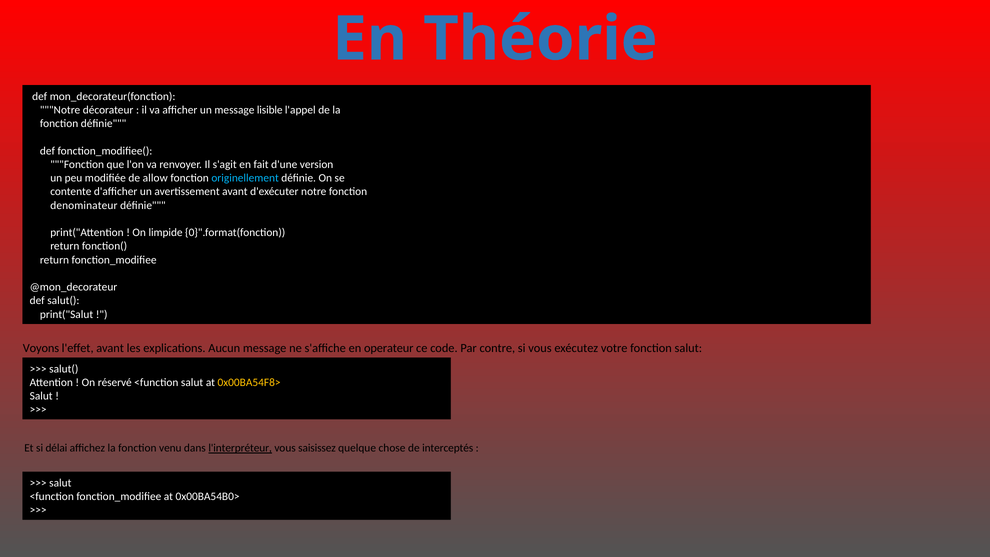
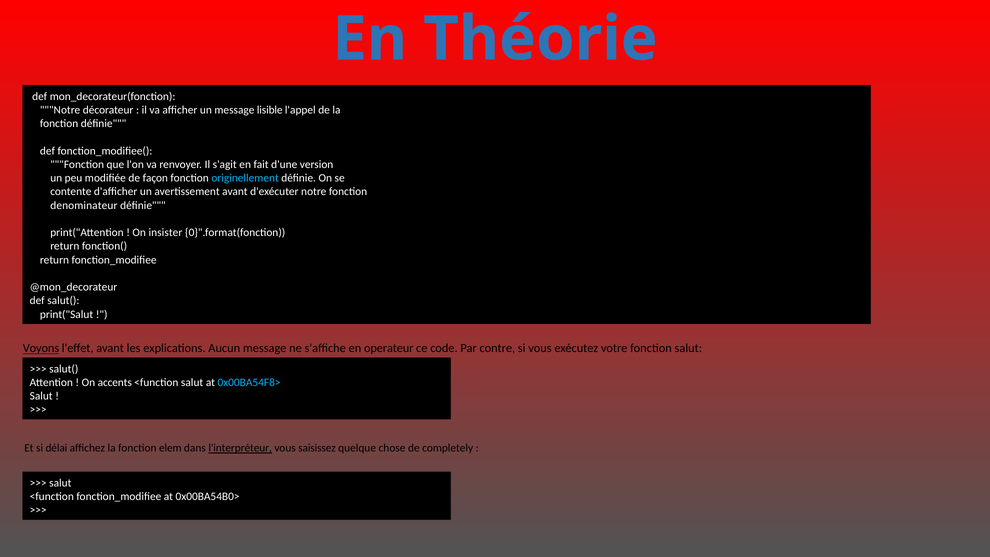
allow: allow -> façon
limpide: limpide -> insister
Voyons underline: none -> present
réservé: réservé -> accents
0x00BA54F8> colour: yellow -> light blue
venu: venu -> elem
interceptés: interceptés -> completely
